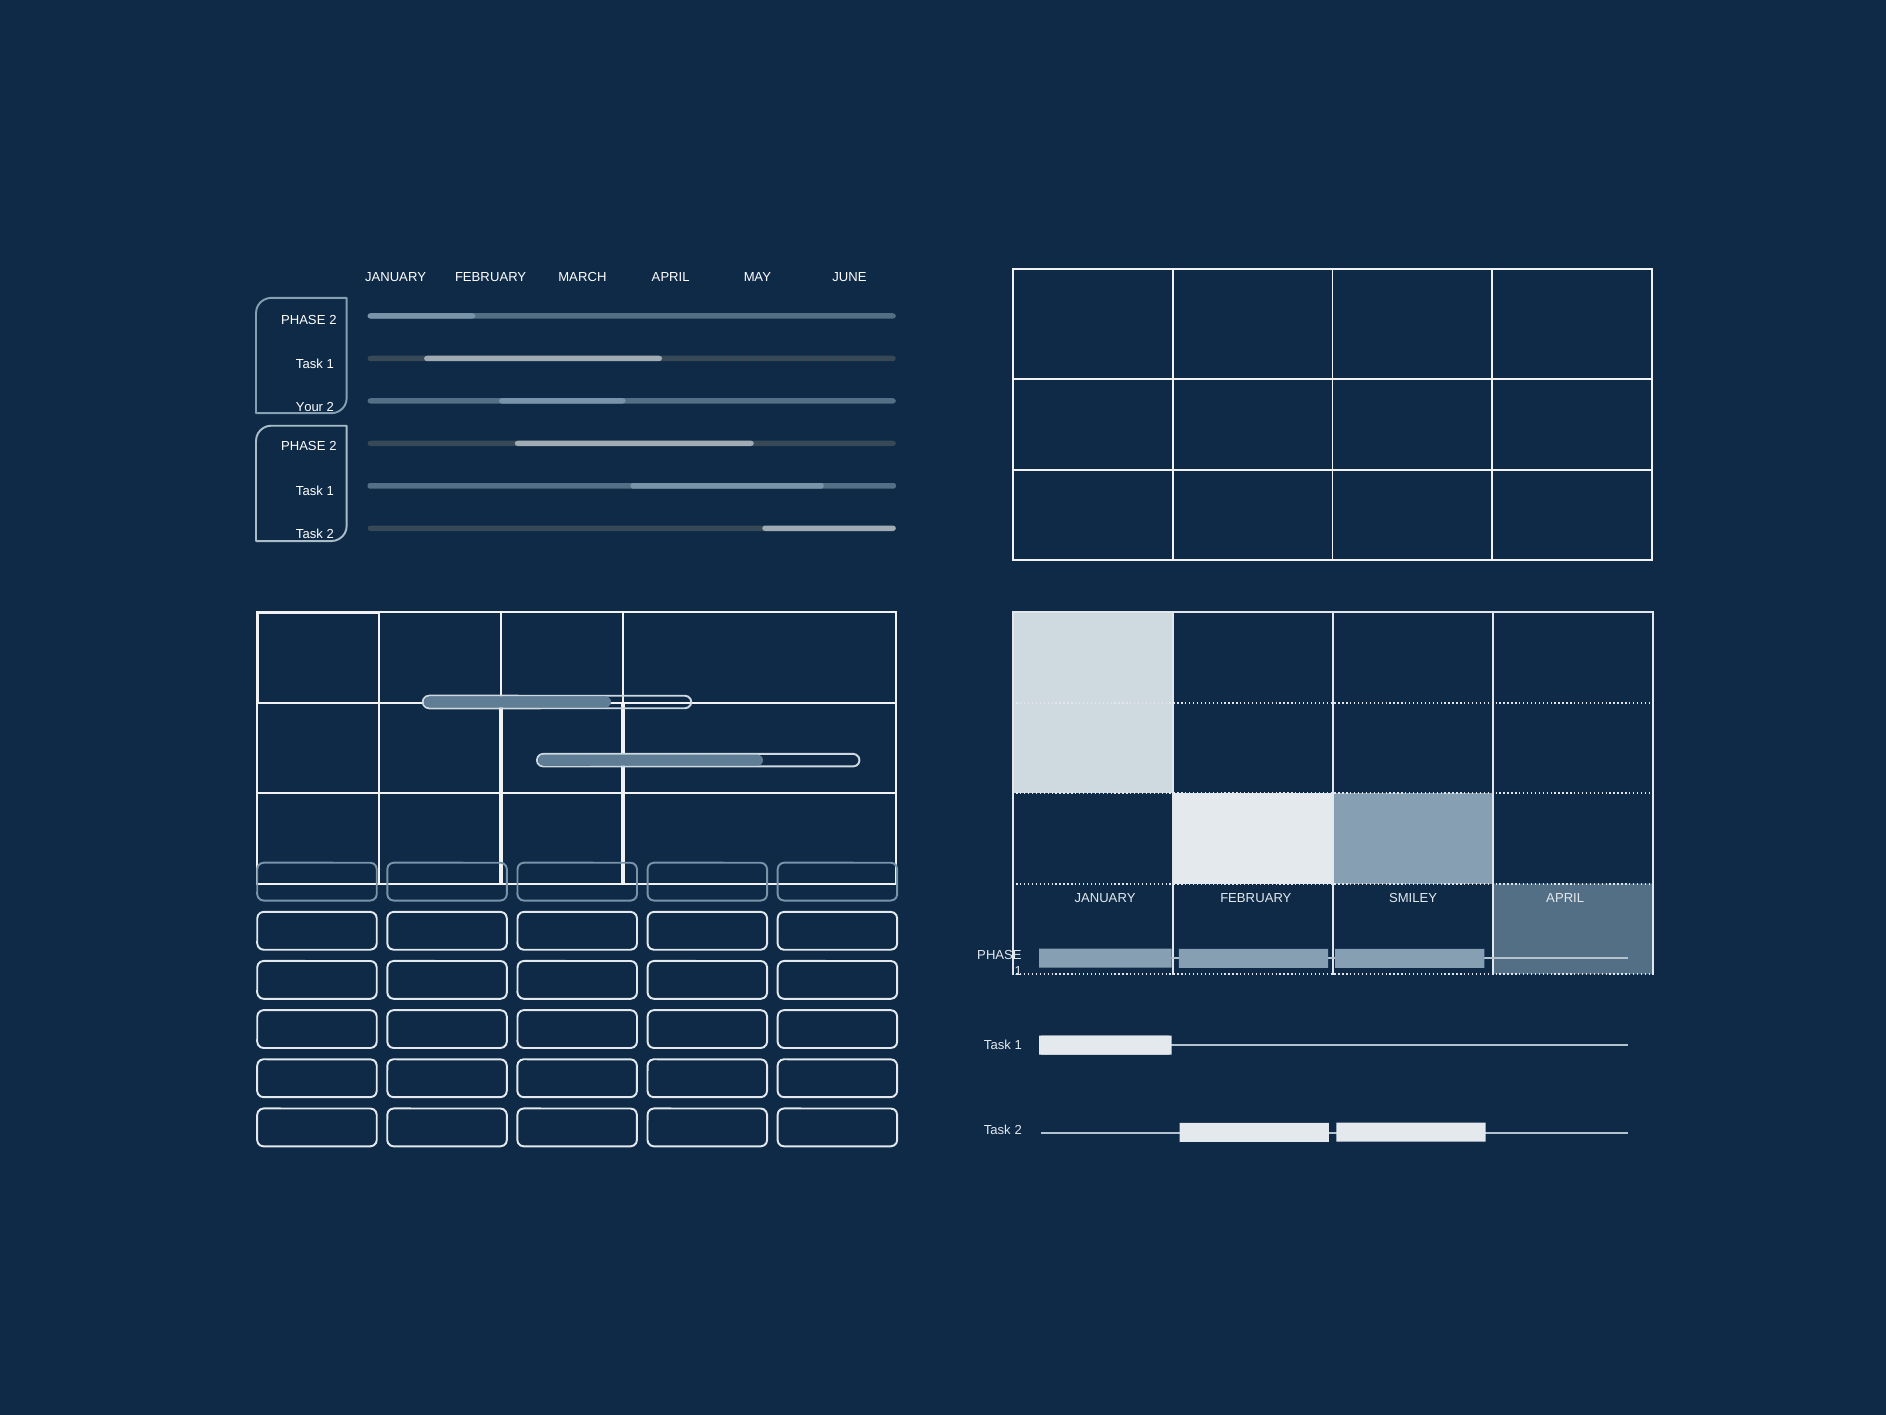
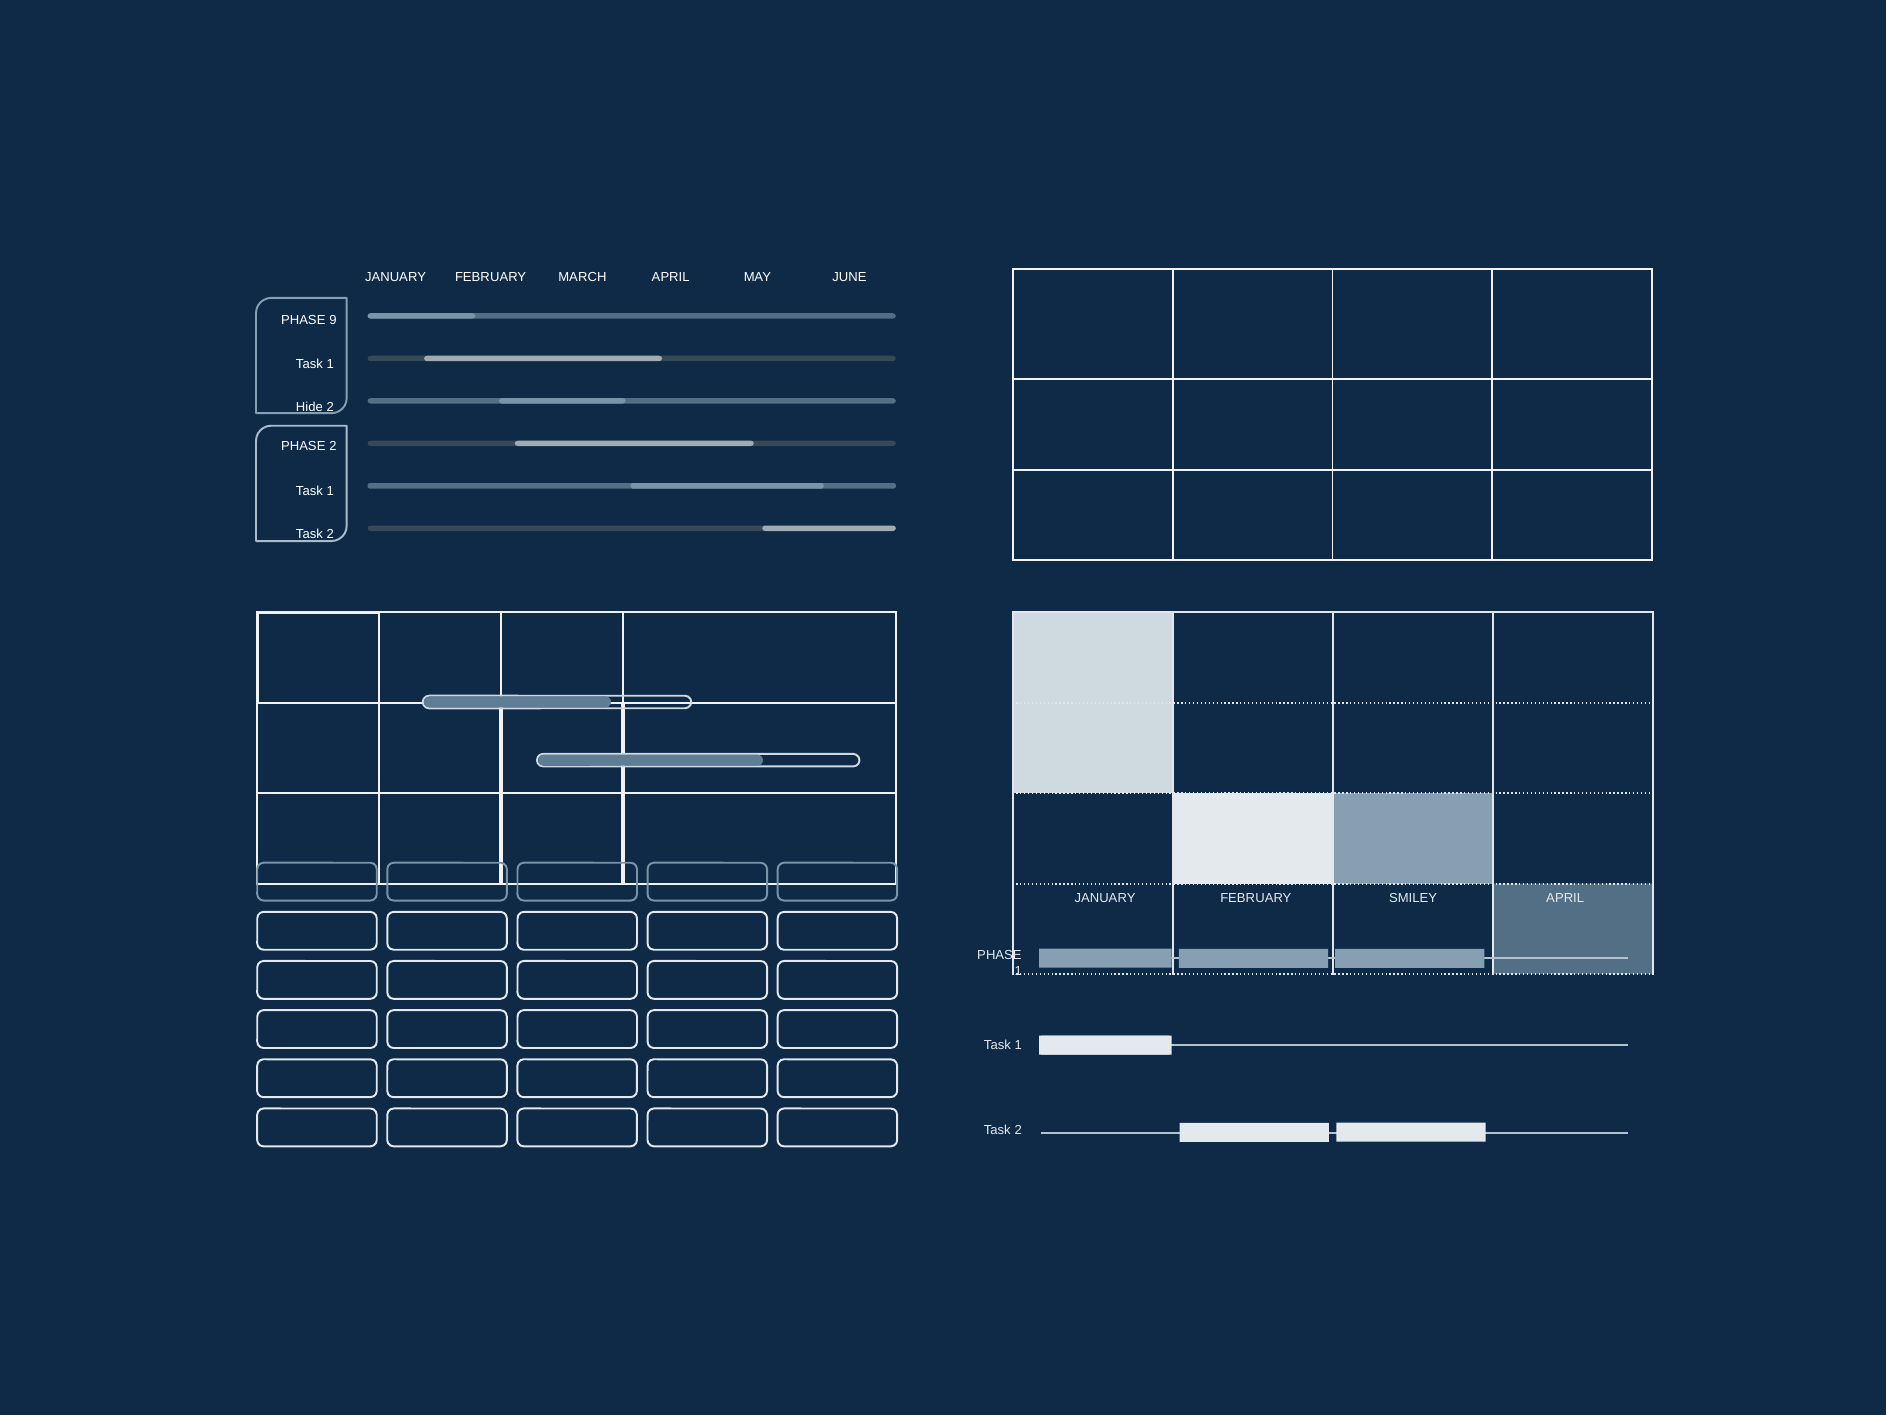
2 at (333, 320): 2 -> 9
Your: Your -> Hide
